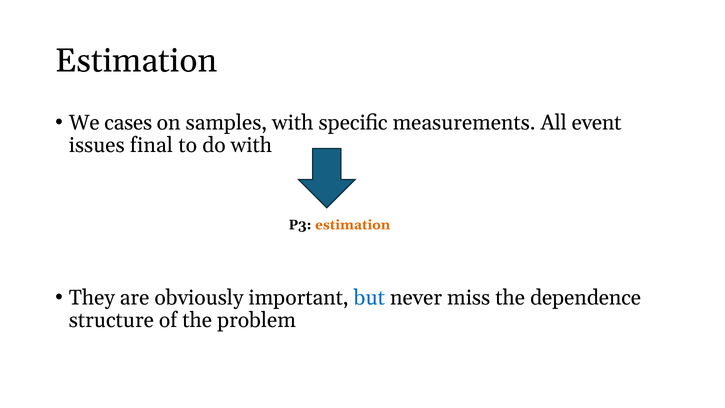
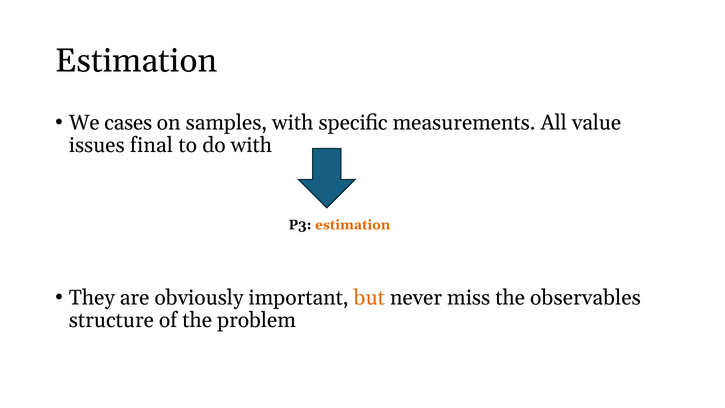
event: event -> value
but colour: blue -> orange
dependence: dependence -> observables
